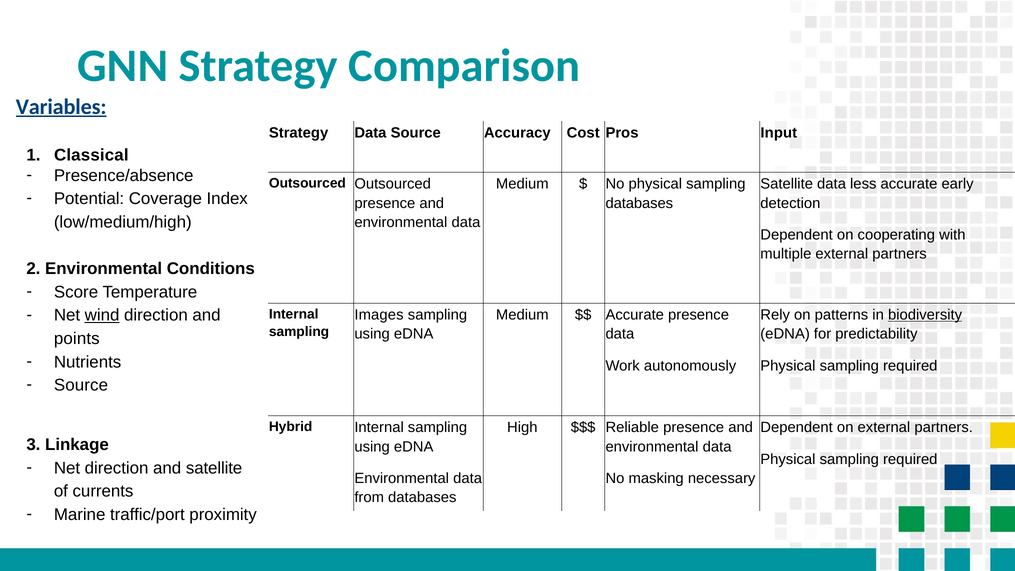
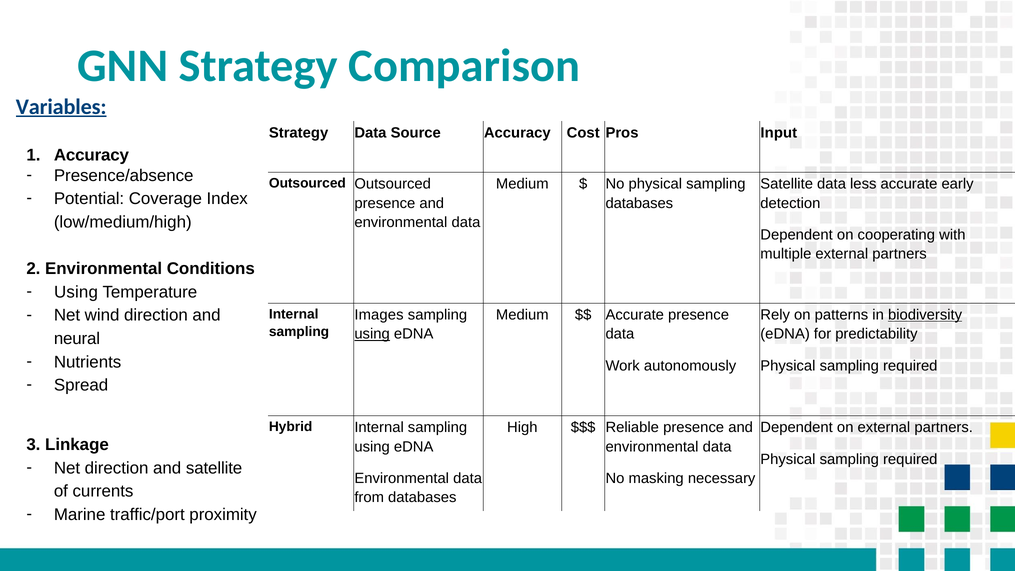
Classical at (91, 155): Classical -> Accuracy
Score at (76, 292): Score -> Using
wind underline: present -> none
using at (372, 334) underline: none -> present
points: points -> neural
Source at (81, 385): Source -> Spread
